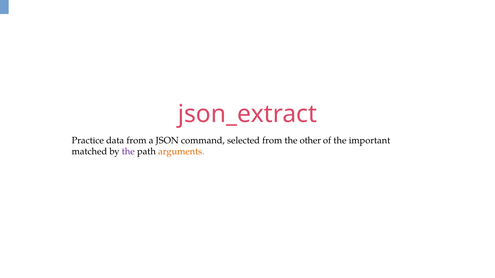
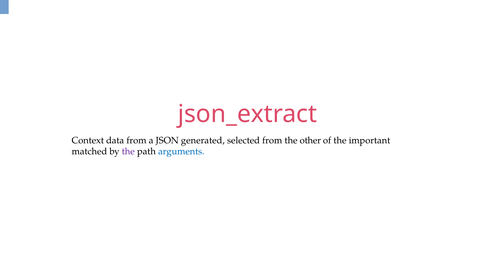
Practice: Practice -> Context
command: command -> generated
arguments colour: orange -> blue
